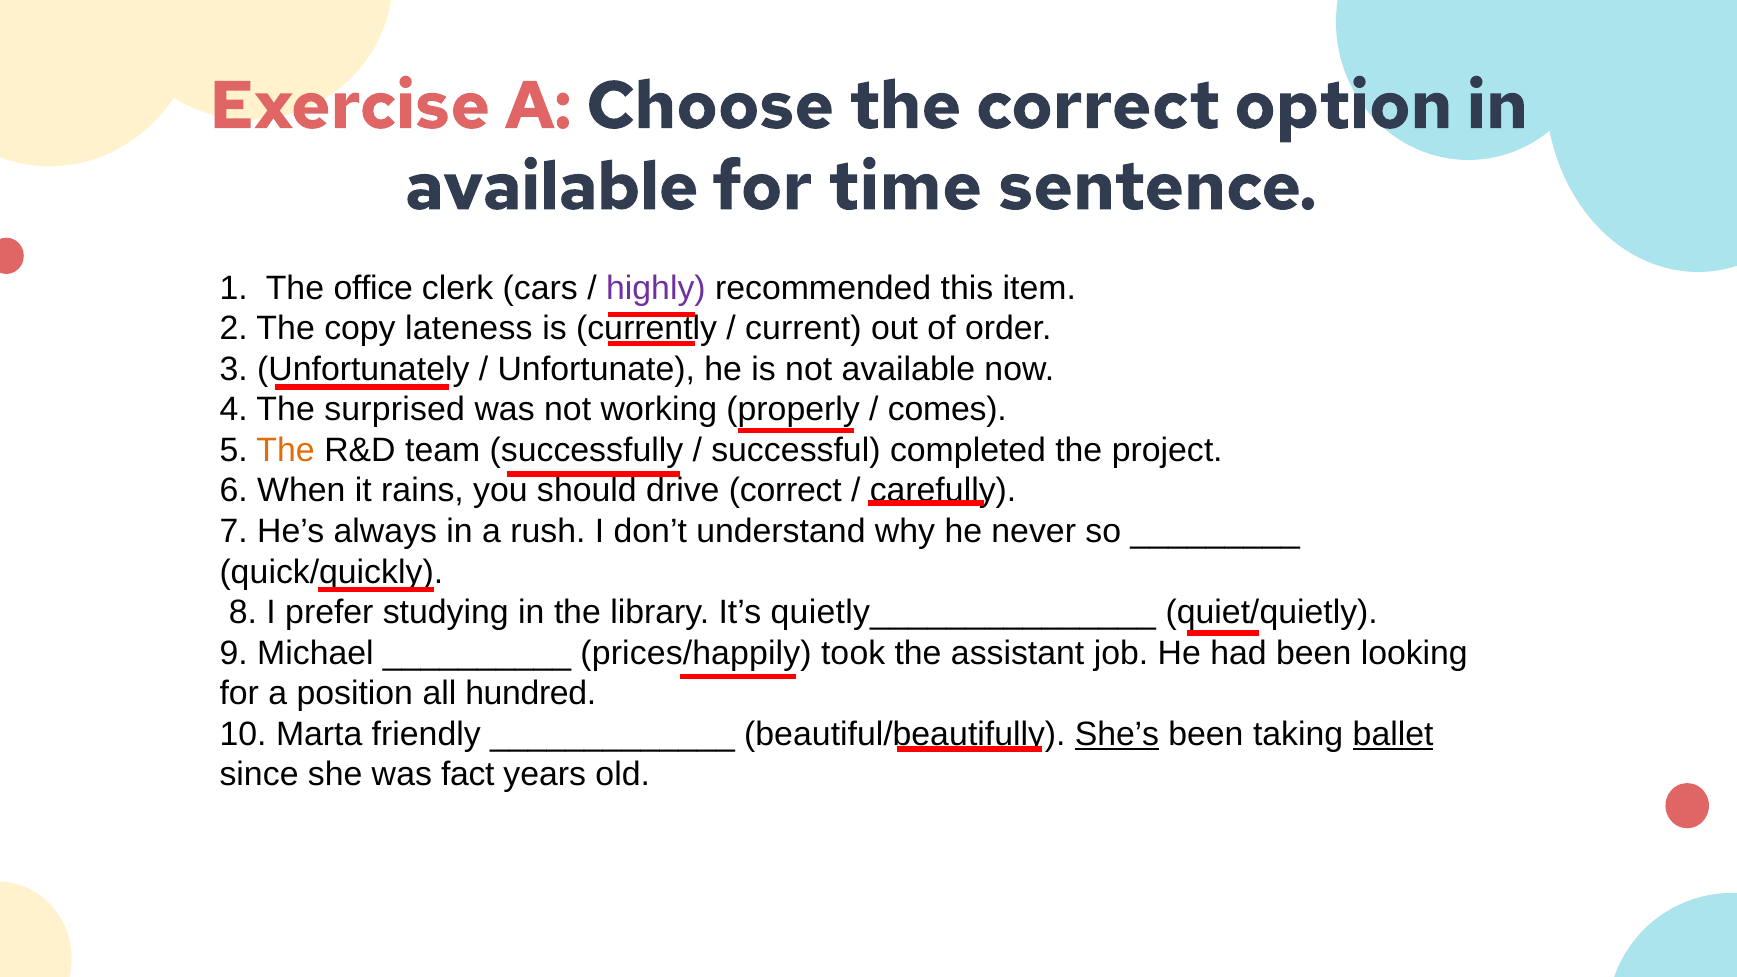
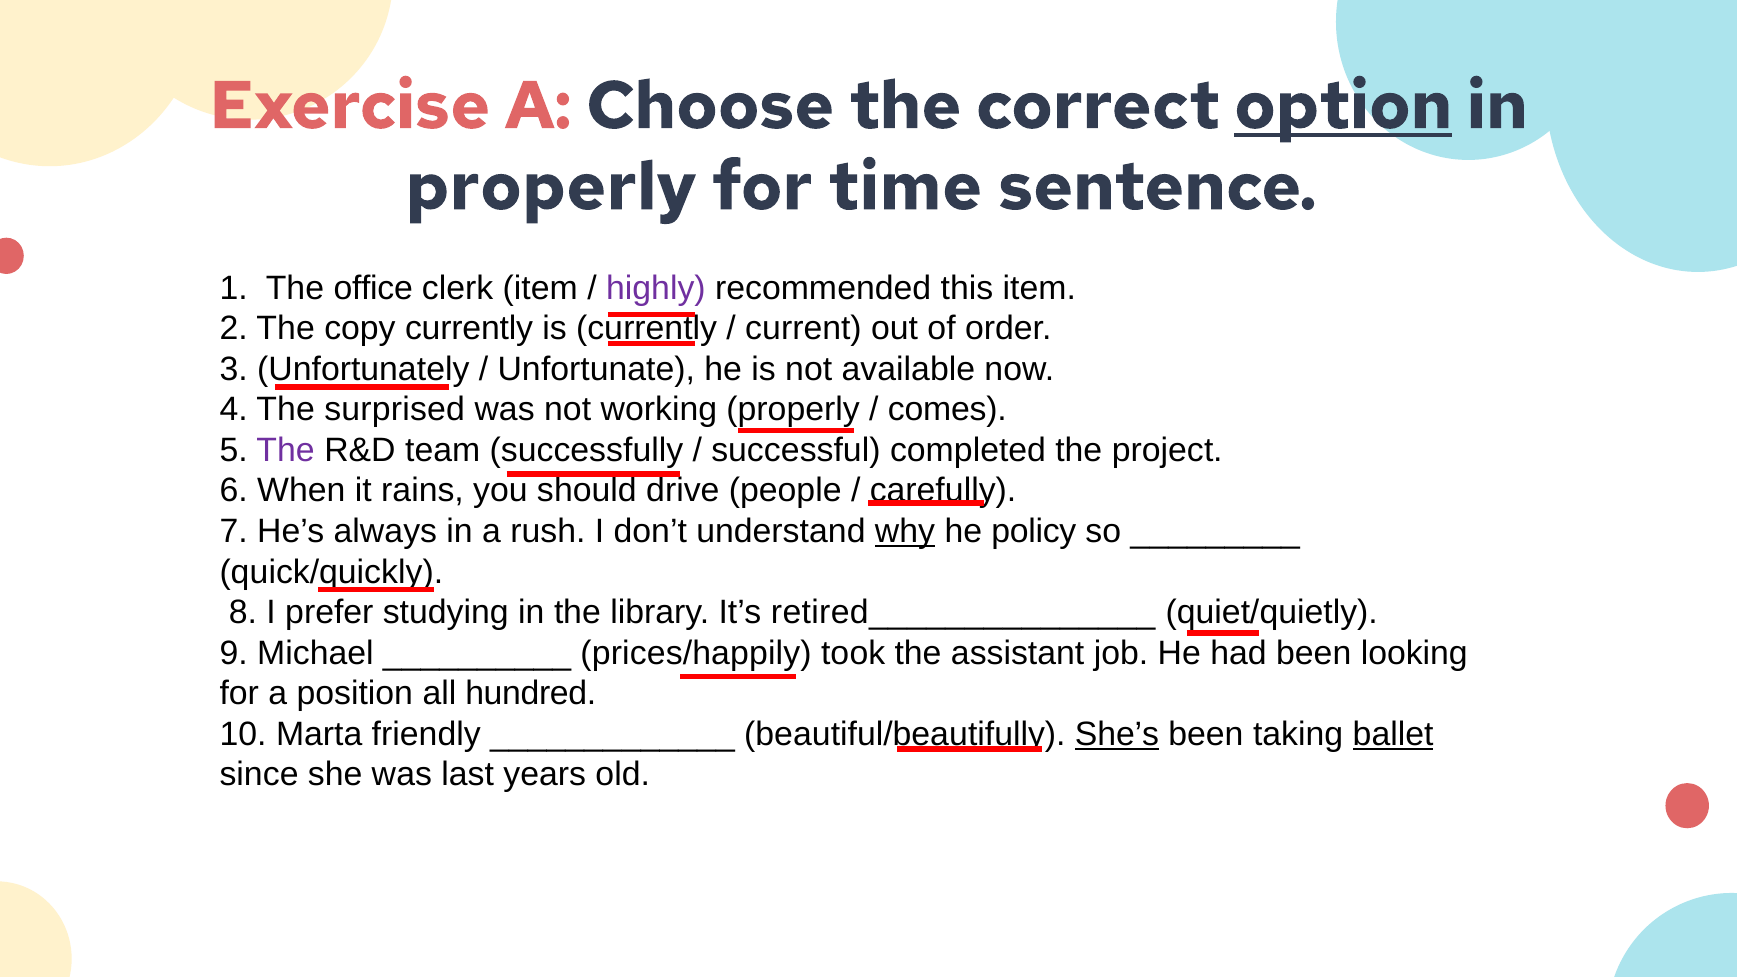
option underline: none -> present
available at (552, 187): available -> properly
clerk cars: cars -> item
copy lateness: lateness -> currently
The at (286, 450) colour: orange -> purple
drive correct: correct -> people
why underline: none -> present
never: never -> policy
quietly_______________: quietly_______________ -> retired_______________
fact: fact -> last
